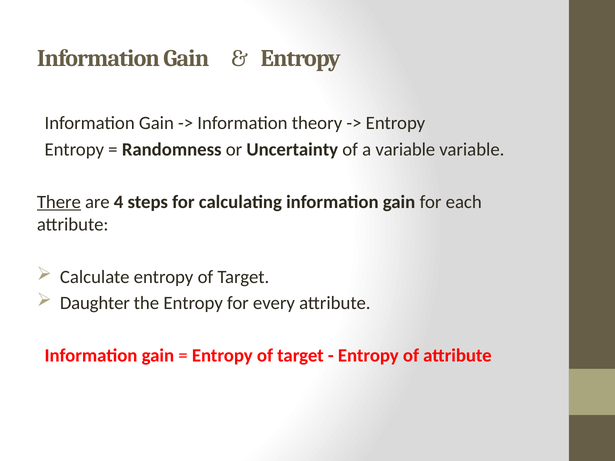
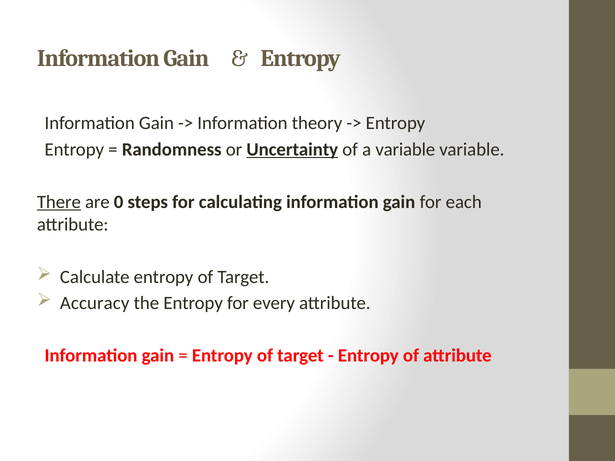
Uncertainty underline: none -> present
4: 4 -> 0
Daughter: Daughter -> Accuracy
